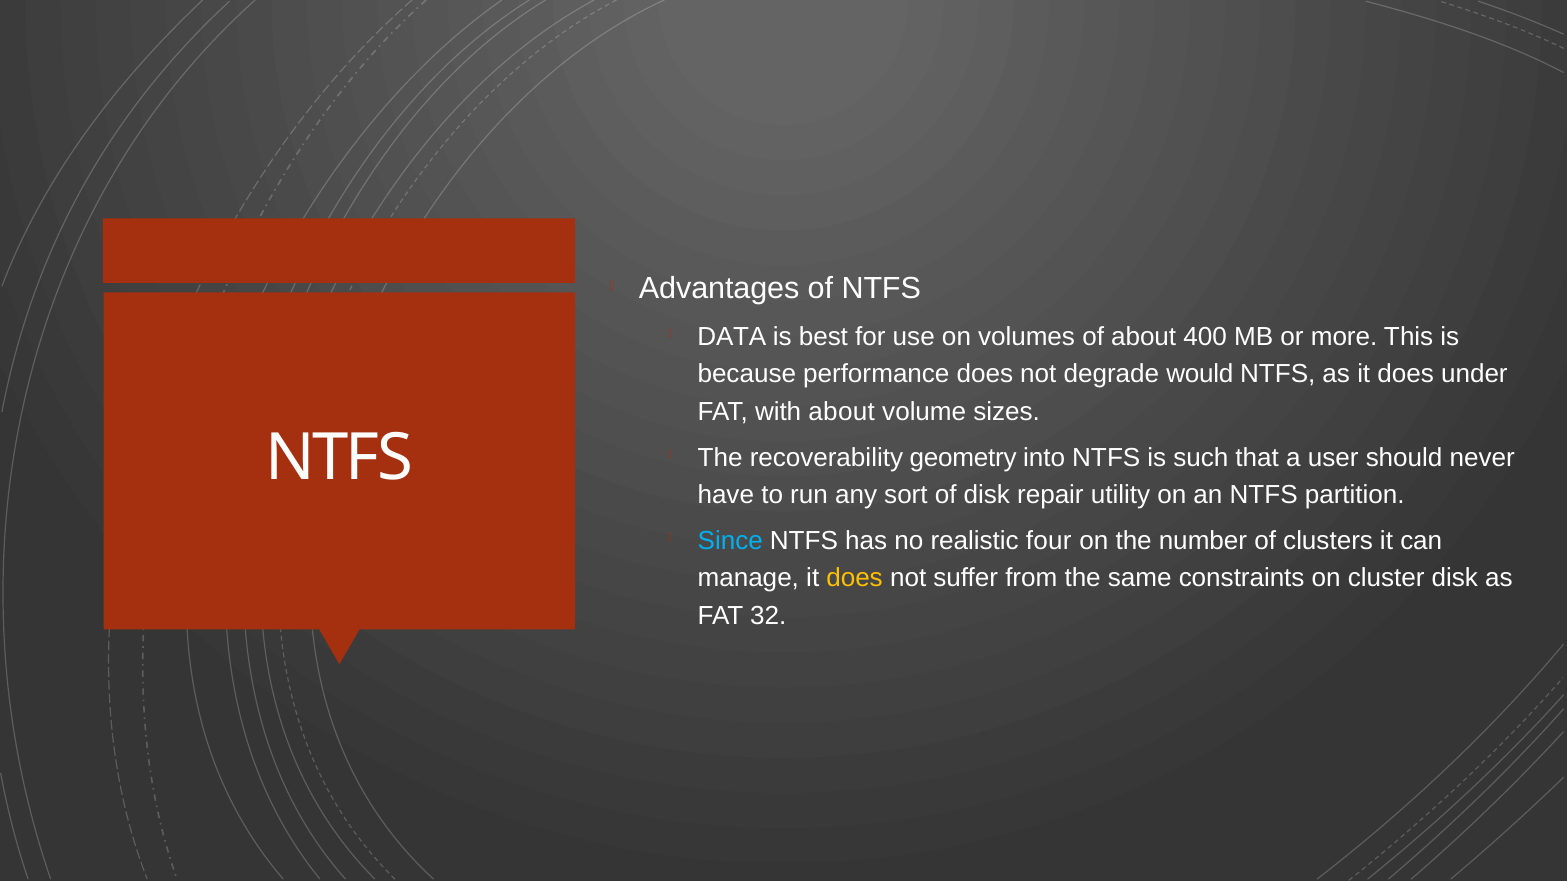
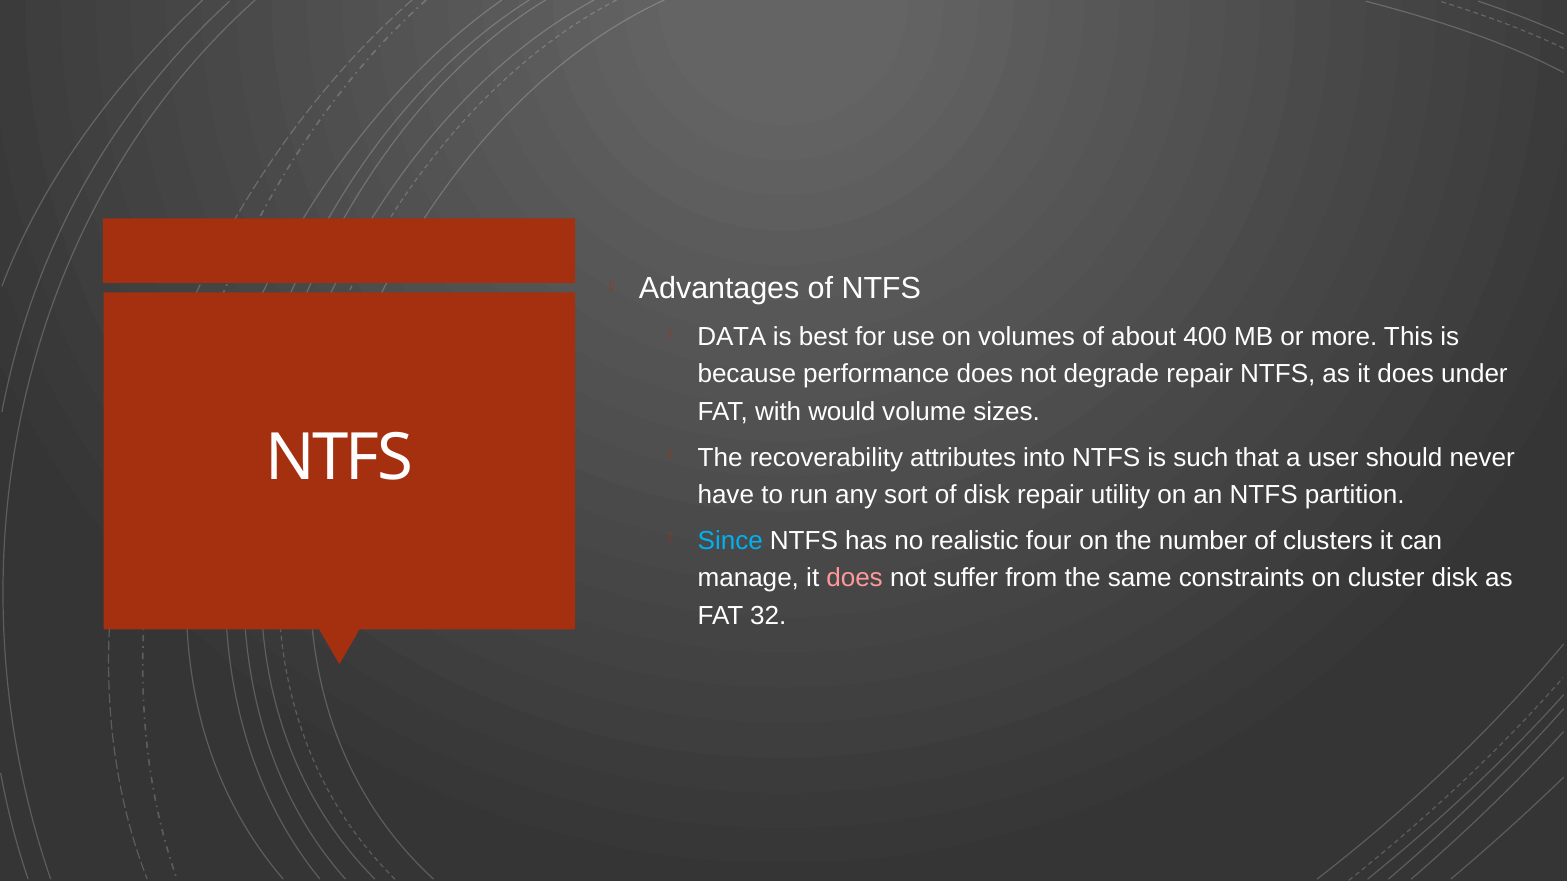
degrade would: would -> repair
with about: about -> would
geometry: geometry -> attributes
does at (855, 578) colour: yellow -> pink
